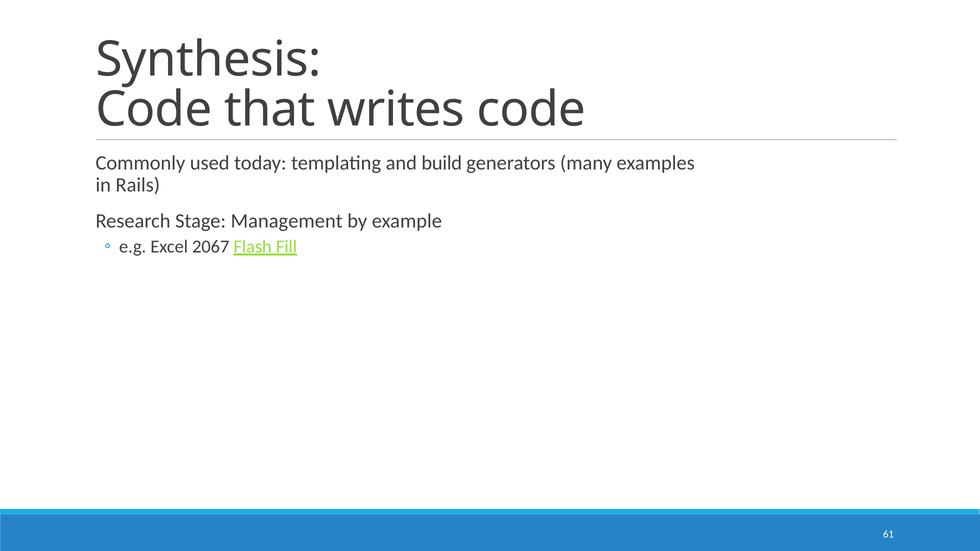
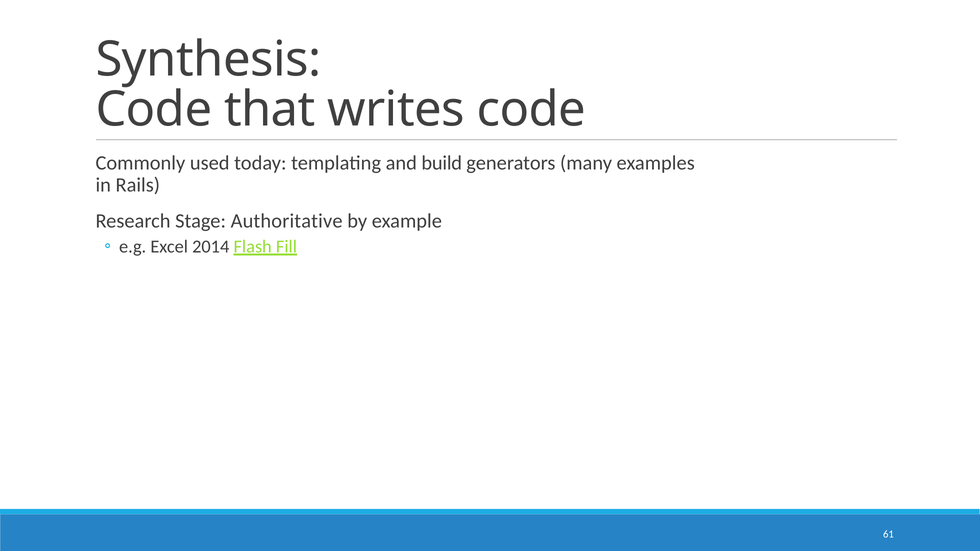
Management: Management -> Authoritative
2067: 2067 -> 2014
